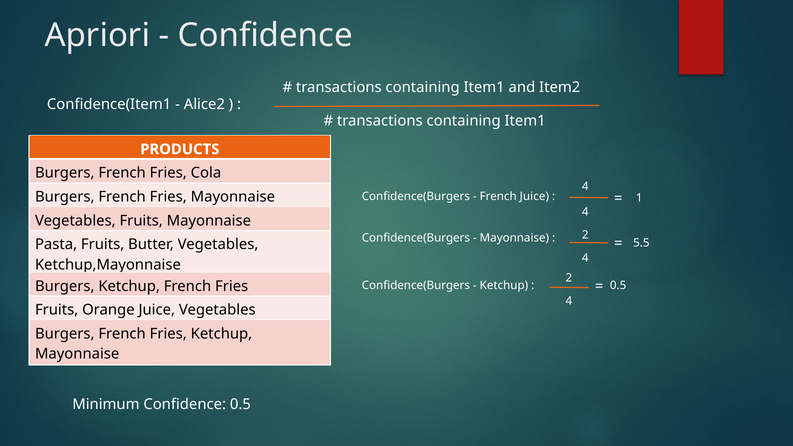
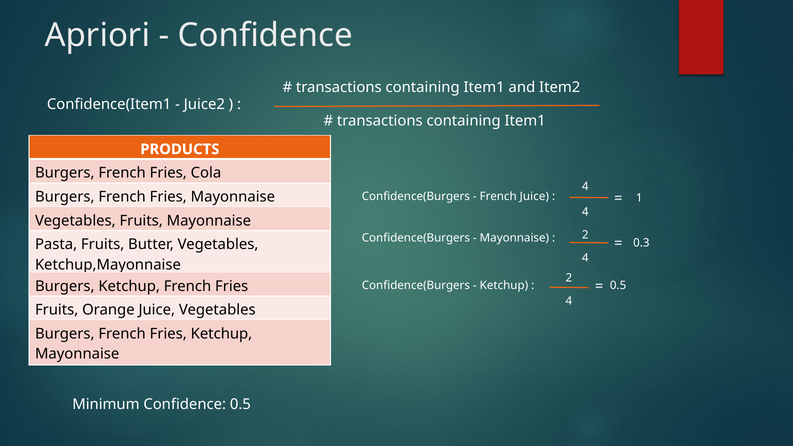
Alice2: Alice2 -> Juice2
5.5: 5.5 -> 0.3
